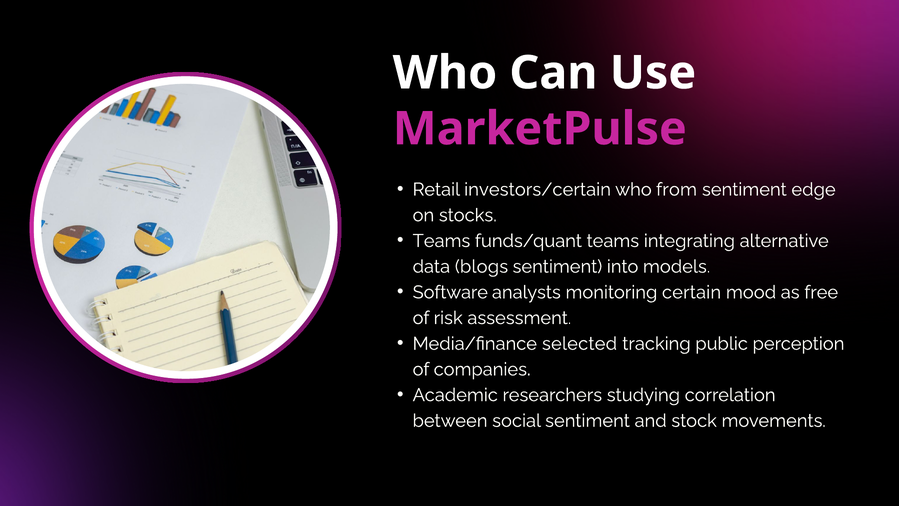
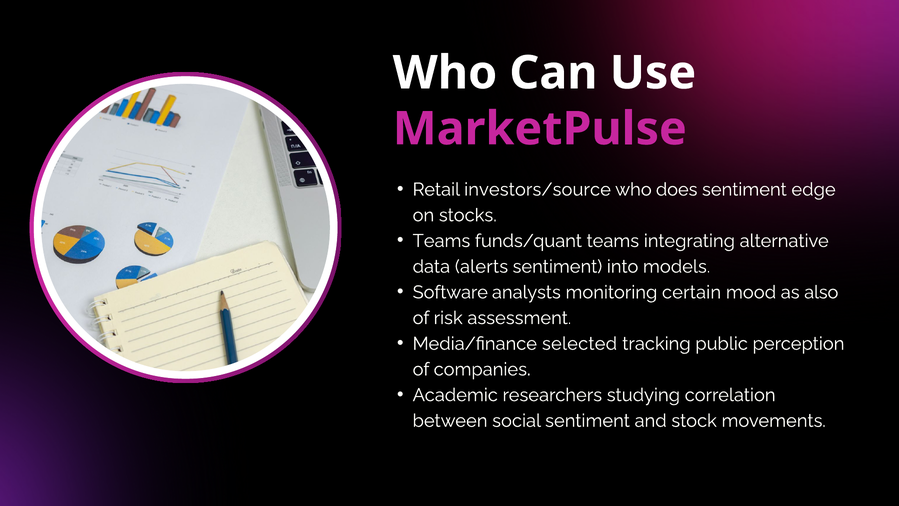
investors/certain: investors/certain -> investors/source
from: from -> does
blogs: blogs -> alerts
free: free -> also
